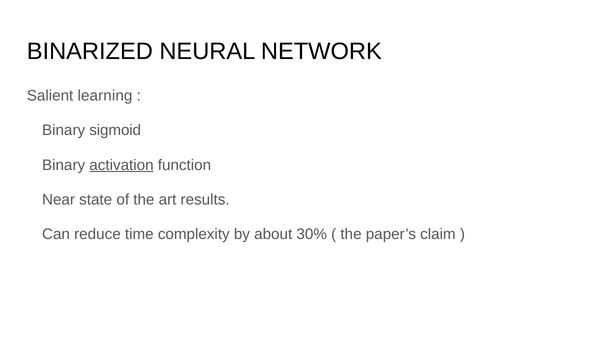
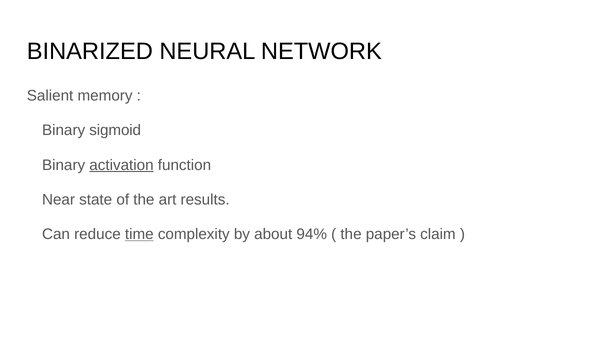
learning: learning -> memory
time underline: none -> present
30%: 30% -> 94%
